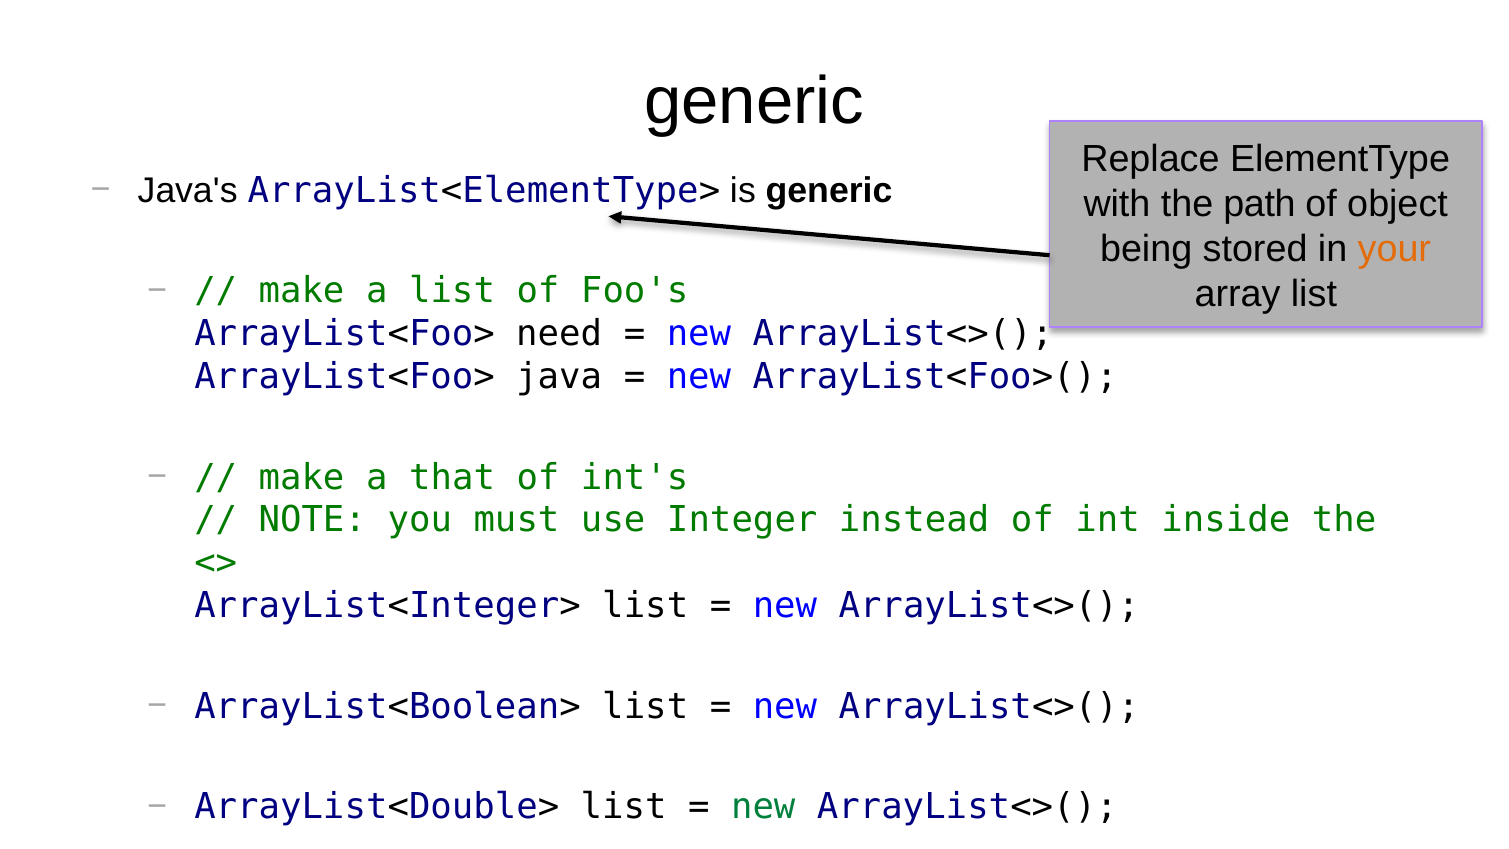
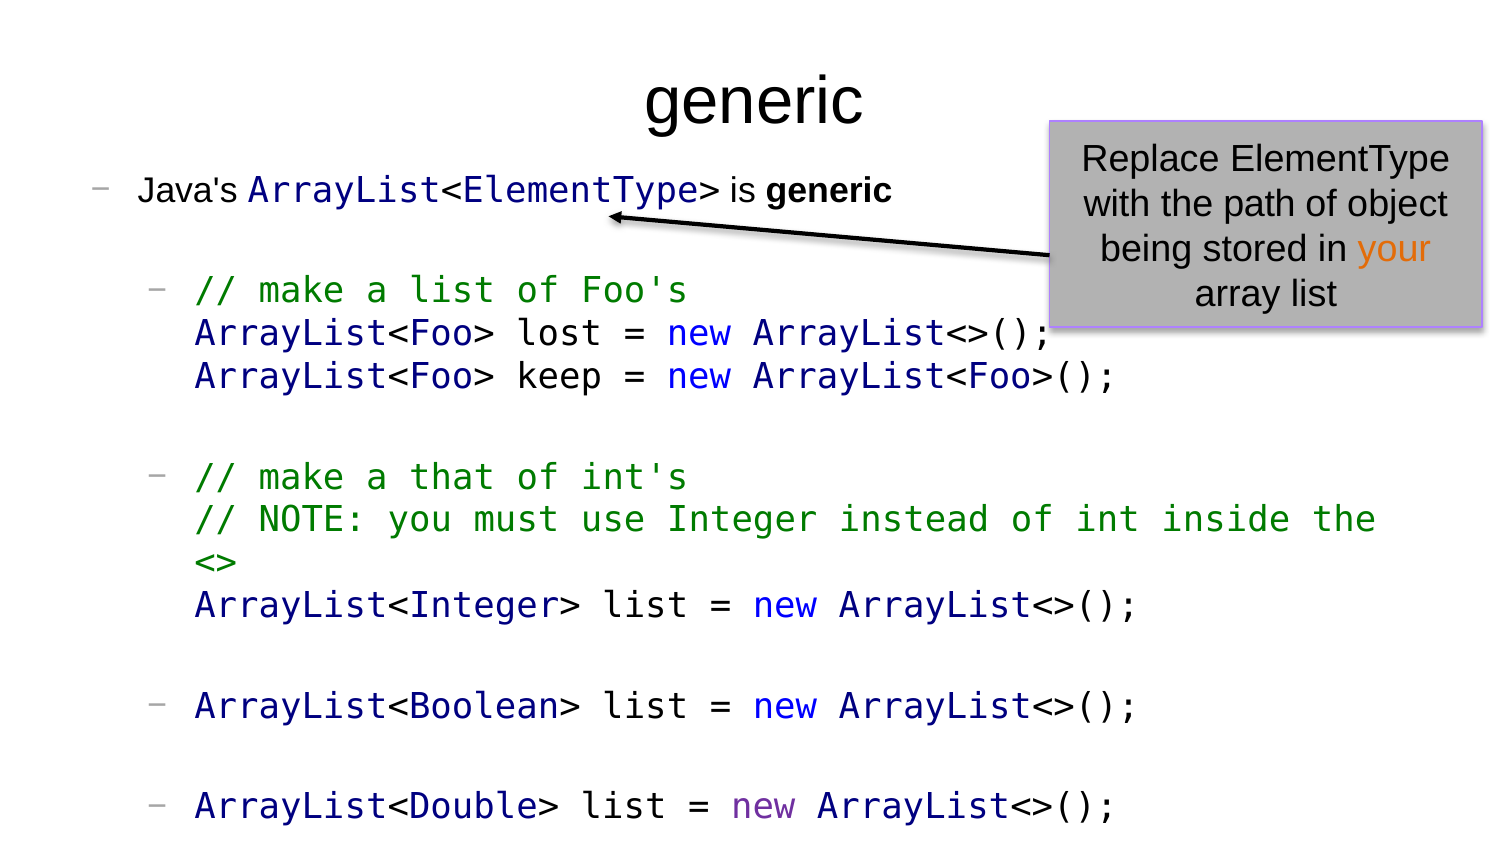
need: need -> lost
java: java -> keep
new at (763, 807) colour: green -> purple
